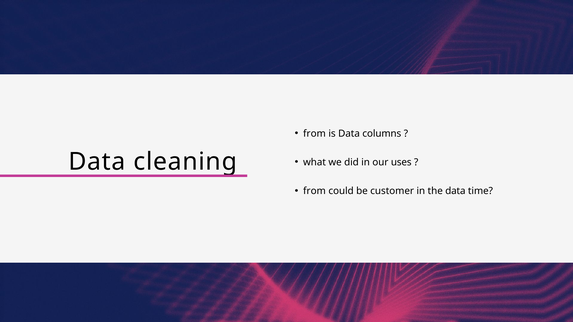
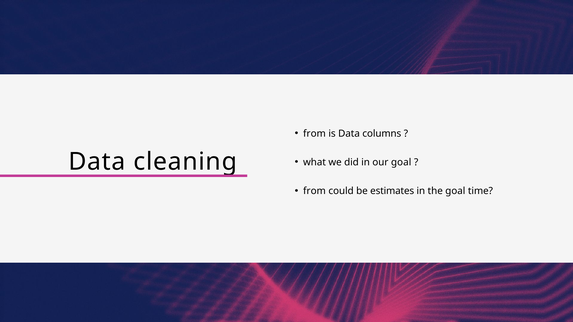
our uses: uses -> goal
customer: customer -> estimates
the data: data -> goal
